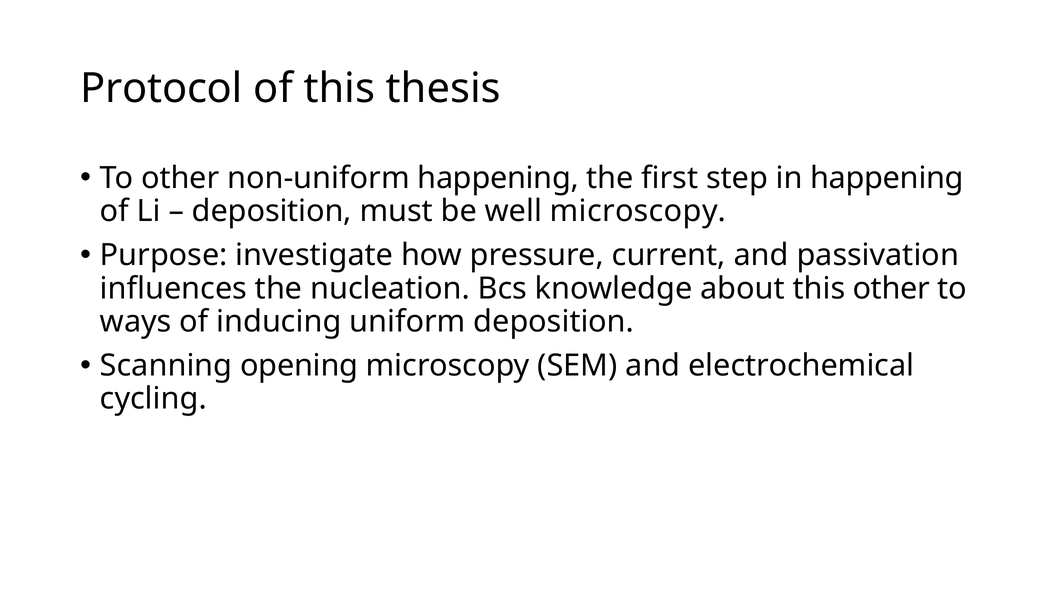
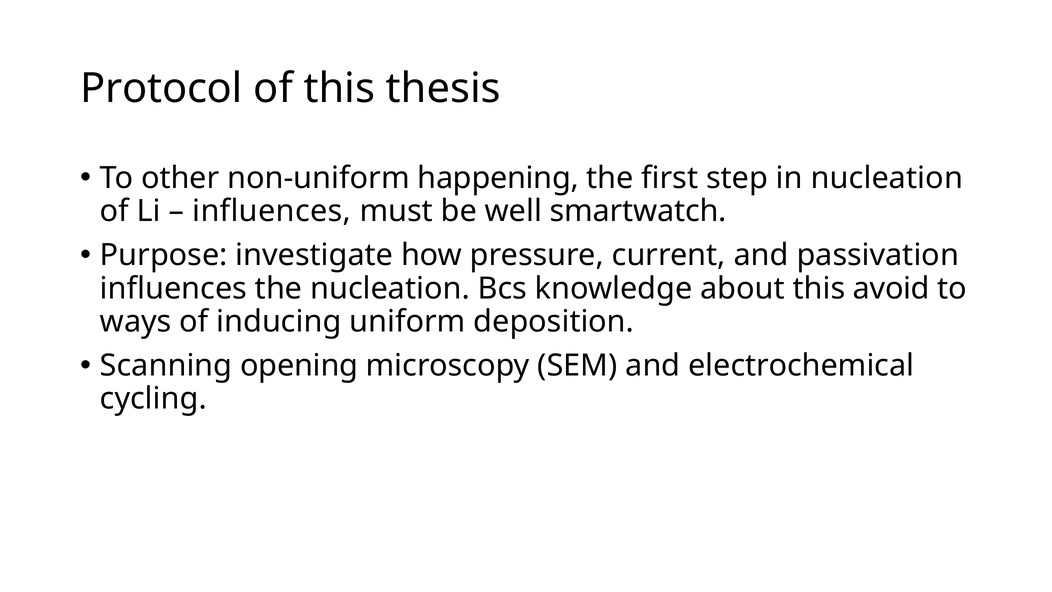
in happening: happening -> nucleation
deposition at (272, 211): deposition -> influences
well microscopy: microscopy -> smartwatch
this other: other -> avoid
